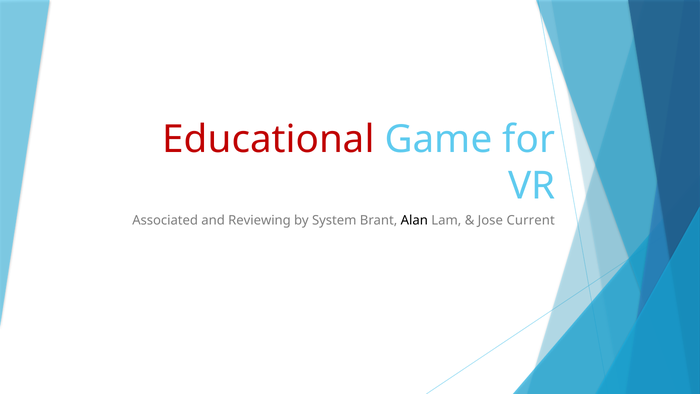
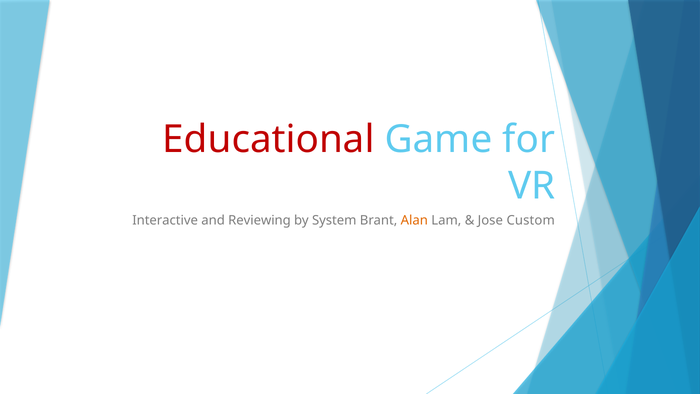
Associated: Associated -> Interactive
Alan colour: black -> orange
Current: Current -> Custom
